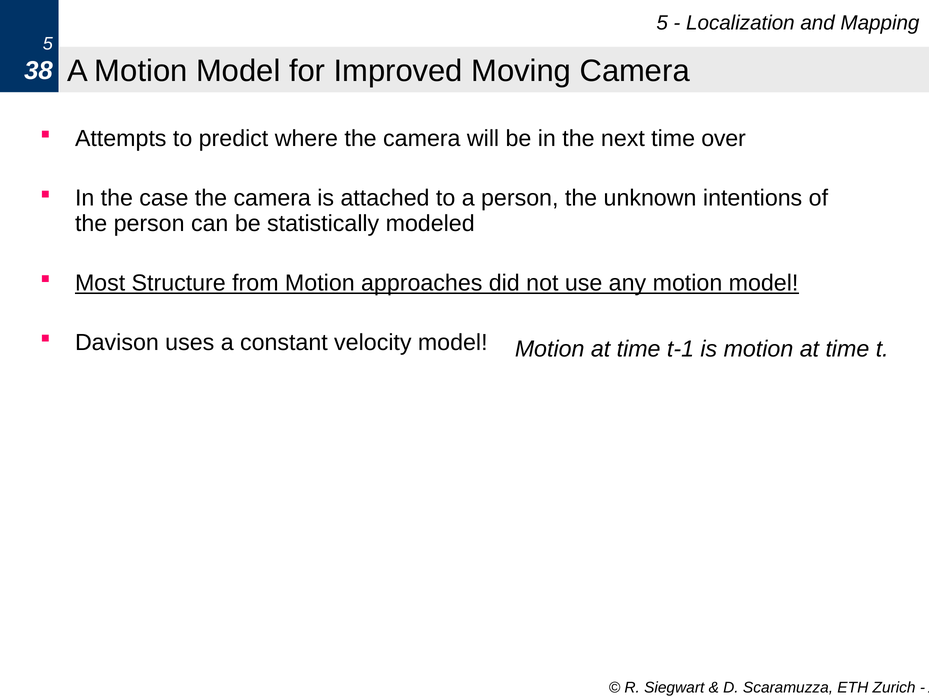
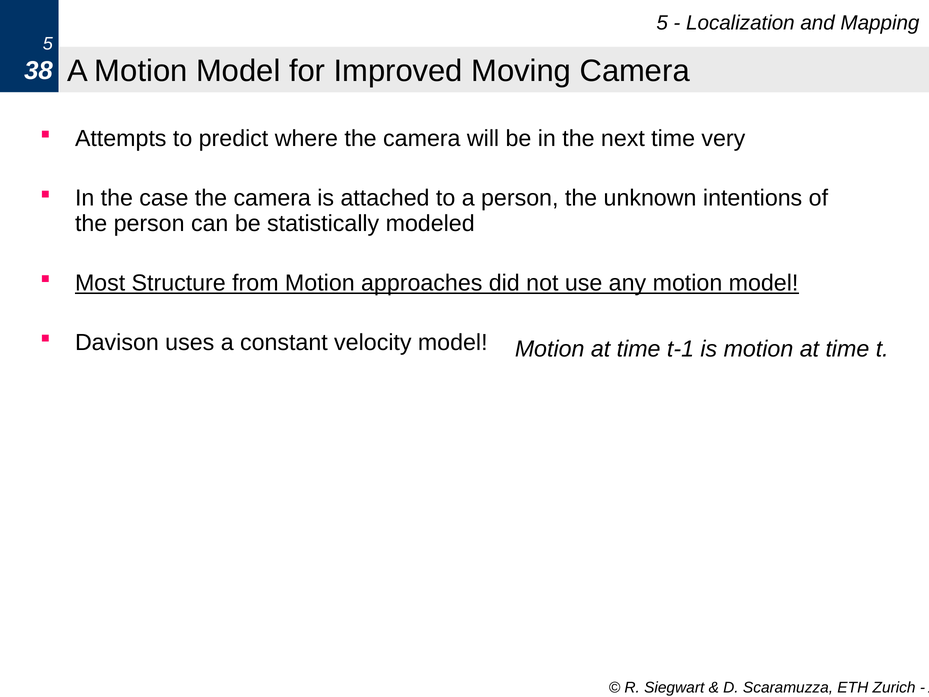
over: over -> very
